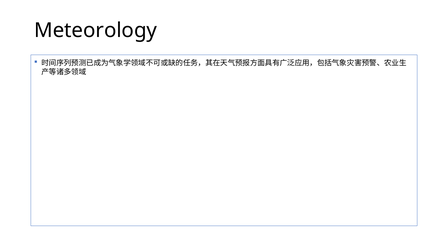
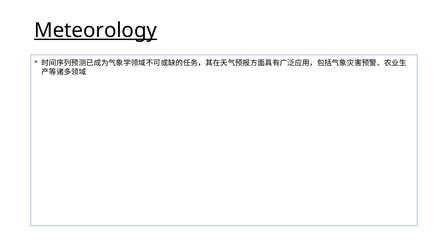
Meteorology underline: none -> present
